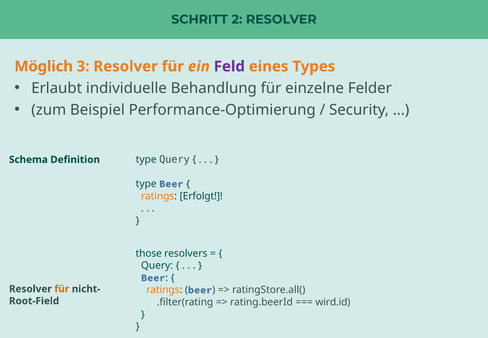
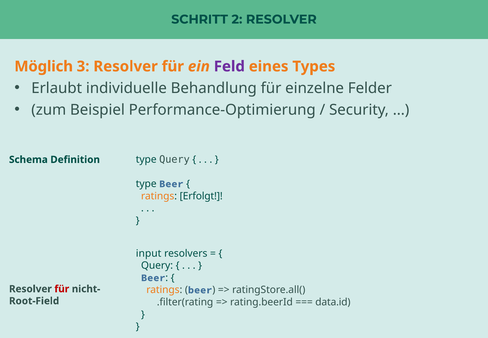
those: those -> input
für at (62, 289) colour: orange -> red
wird.id: wird.id -> data.id
